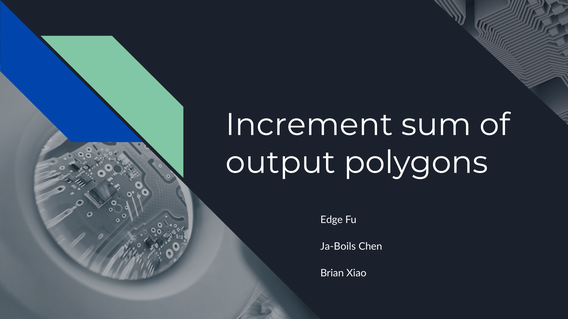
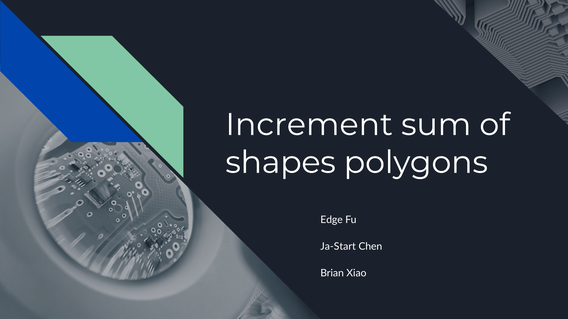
output: output -> shapes
Ja-Boils: Ja-Boils -> Ja-Start
